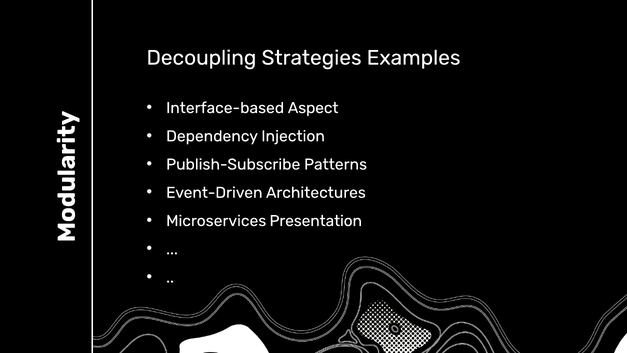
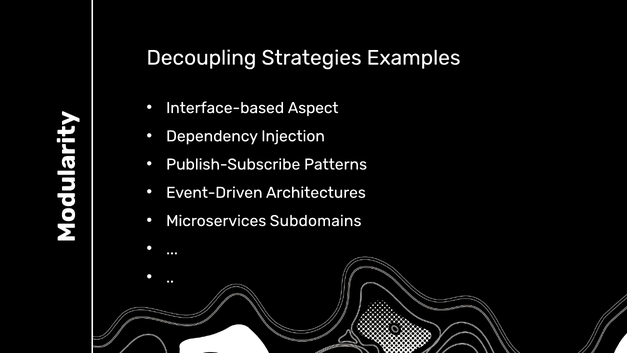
Presentation: Presentation -> Subdomains
